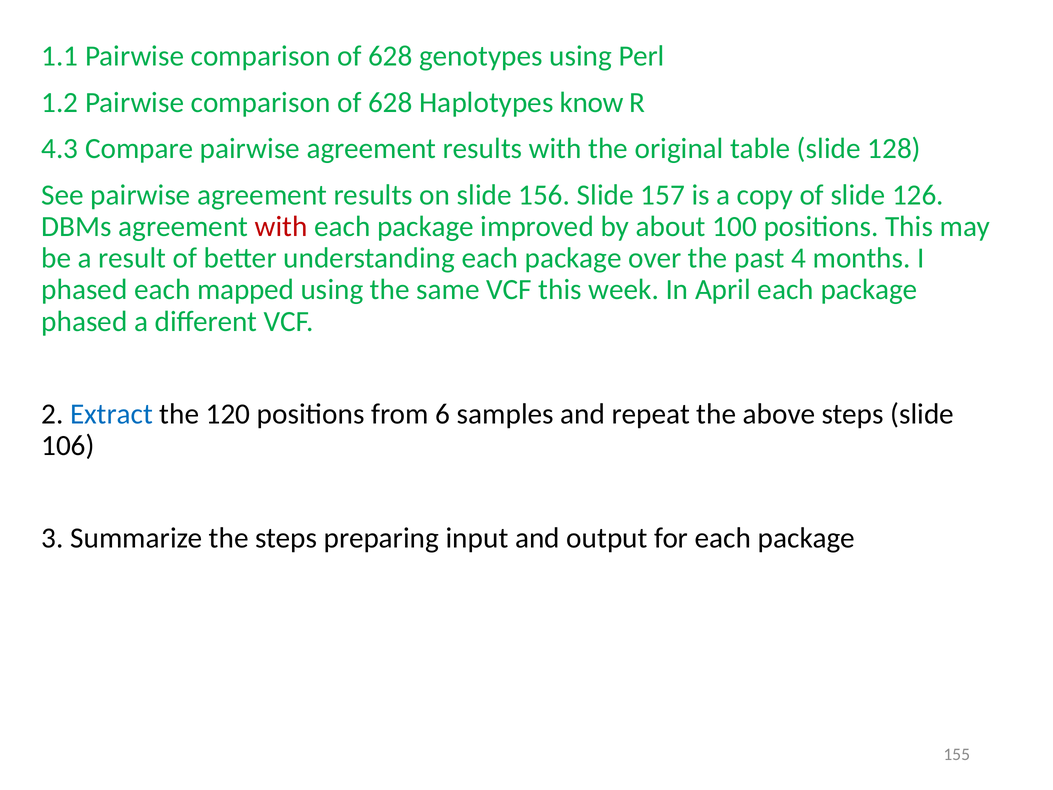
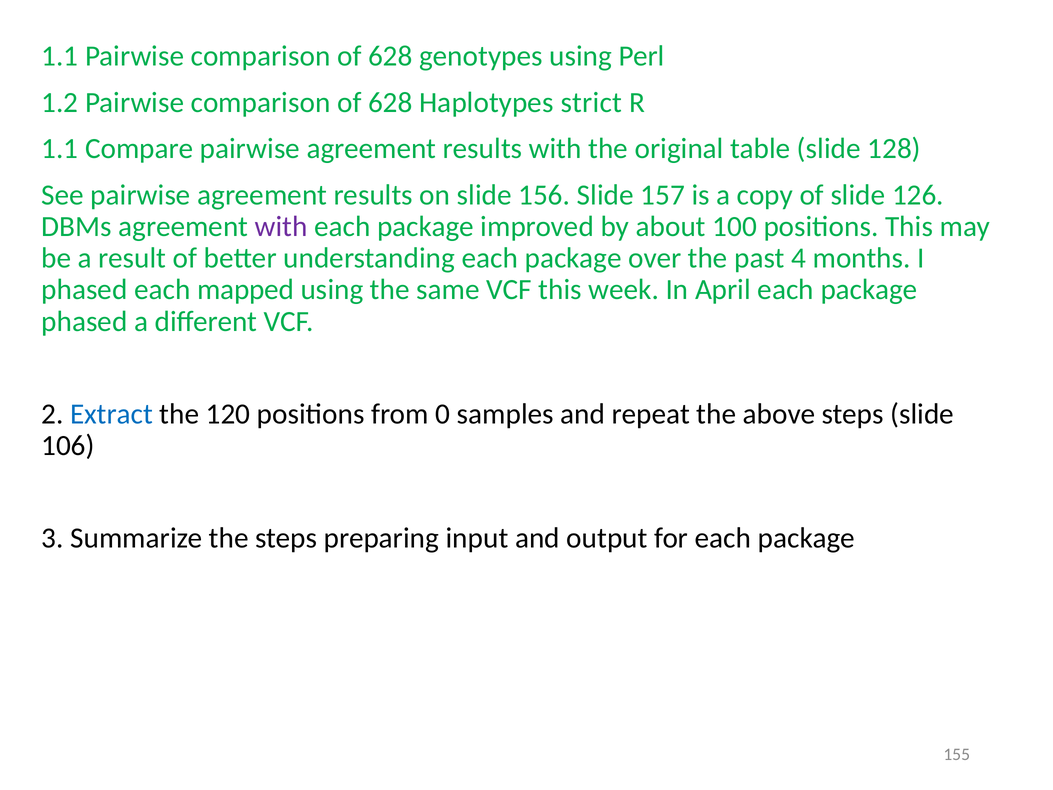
know: know -> strict
4.3 at (60, 149): 4.3 -> 1.1
with at (281, 226) colour: red -> purple
6: 6 -> 0
